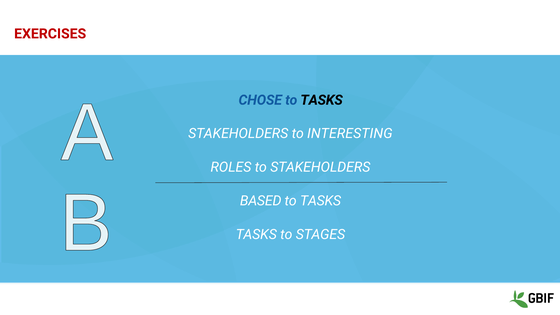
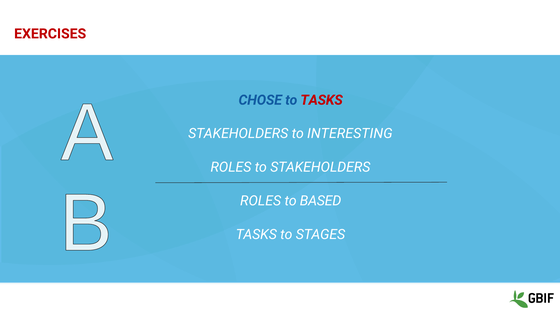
TASKS at (322, 100) colour: black -> red
BASED at (261, 201): BASED -> ROLES
TASKS at (321, 201): TASKS -> BASED
